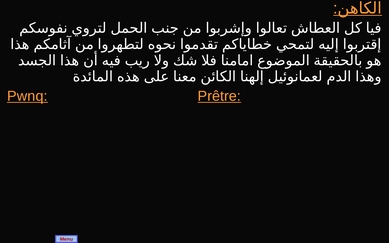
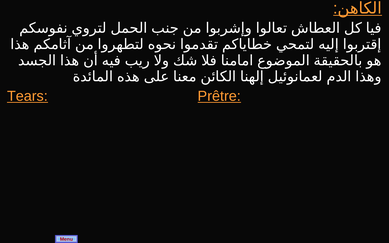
Pwnq: Pwnq -> Tears
